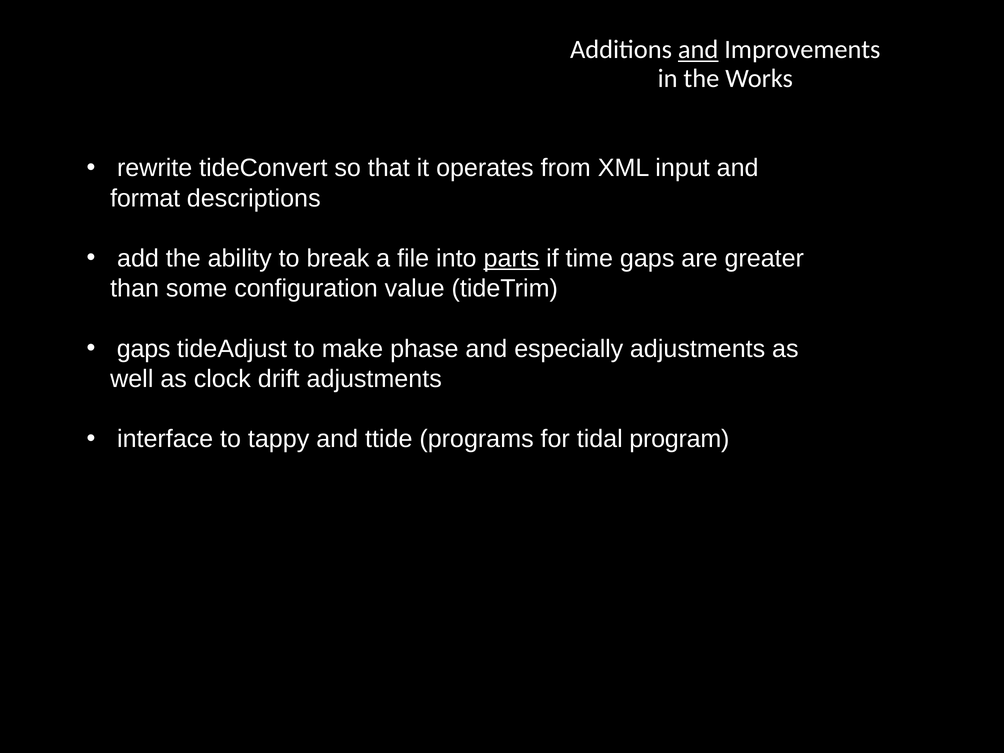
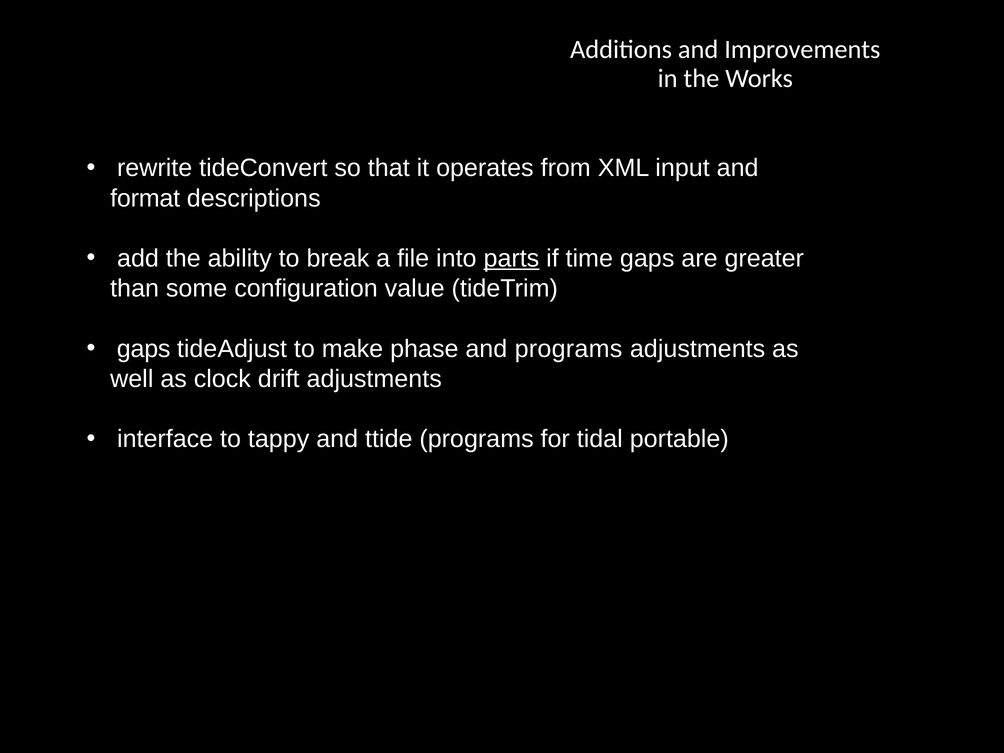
and at (698, 50) underline: present -> none
and especially: especially -> programs
program: program -> portable
